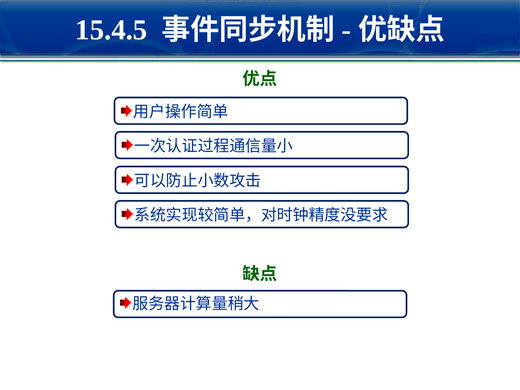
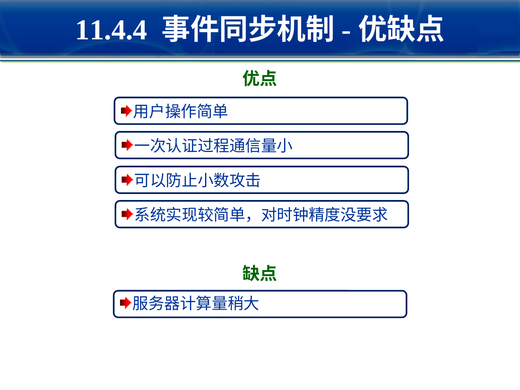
15.4.5: 15.4.5 -> 11.4.4
